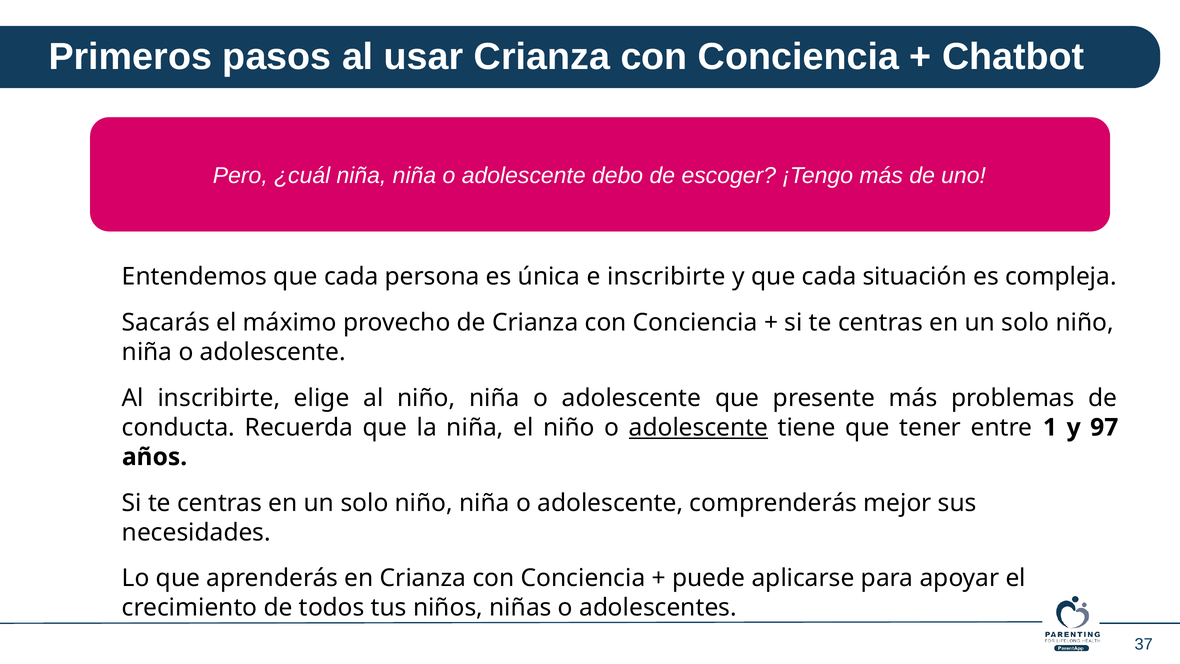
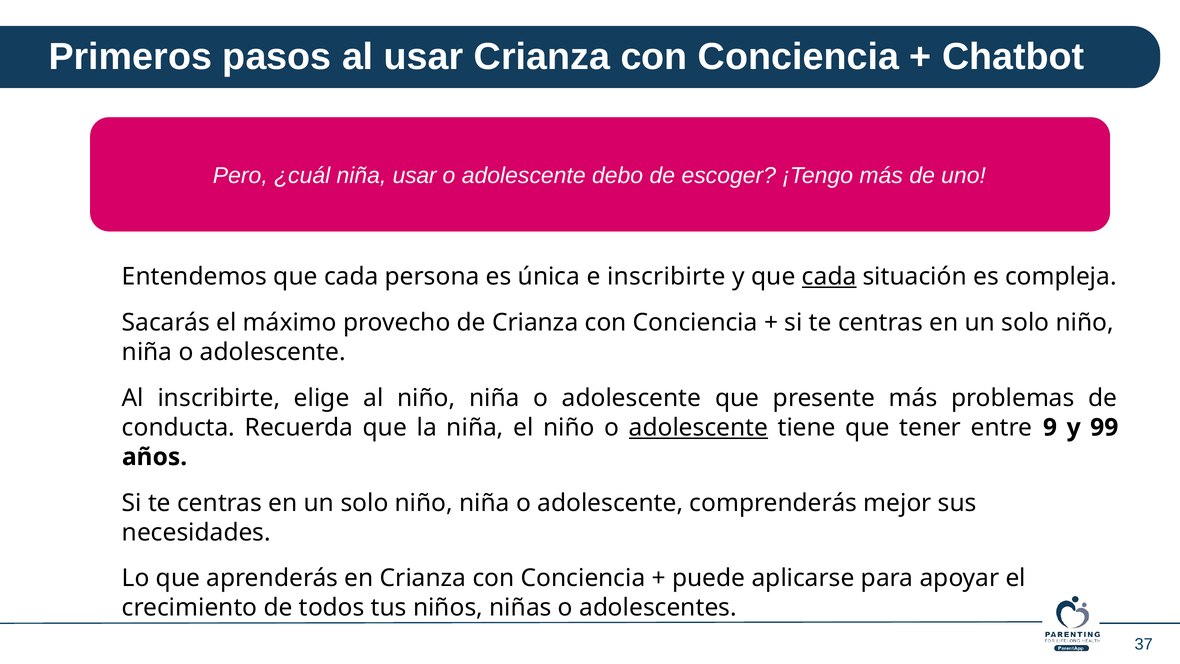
niña niña: niña -> usar
cada at (829, 277) underline: none -> present
1: 1 -> 9
97: 97 -> 99
